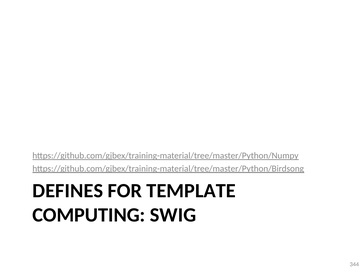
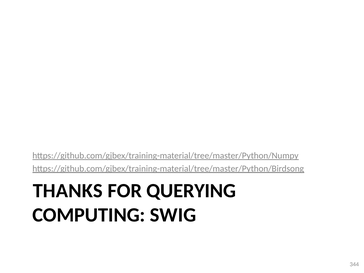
DEFINES: DEFINES -> THANKS
TEMPLATE: TEMPLATE -> QUERYING
